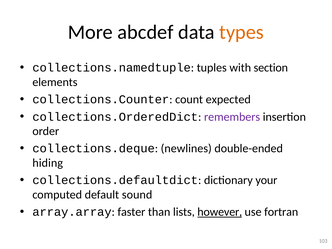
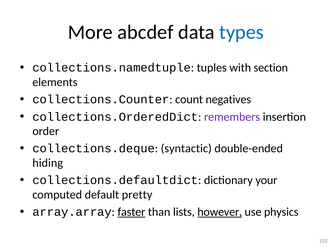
types colour: orange -> blue
expected: expected -> negatives
newlines: newlines -> syntactic
sound: sound -> pretty
faster underline: none -> present
fortran: fortran -> physics
